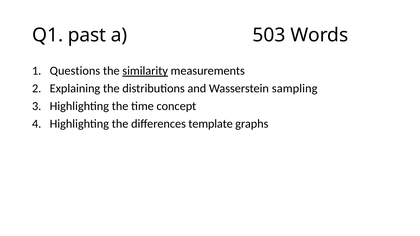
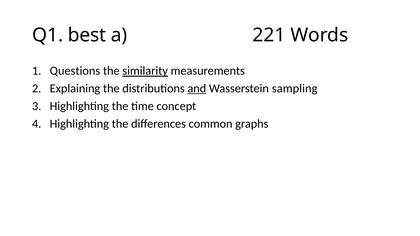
past: past -> best
503: 503 -> 221
and underline: none -> present
template: template -> common
